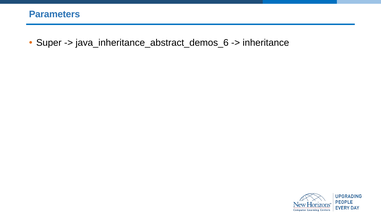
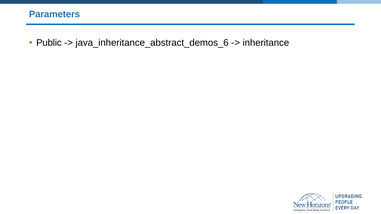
Super: Super -> Public
